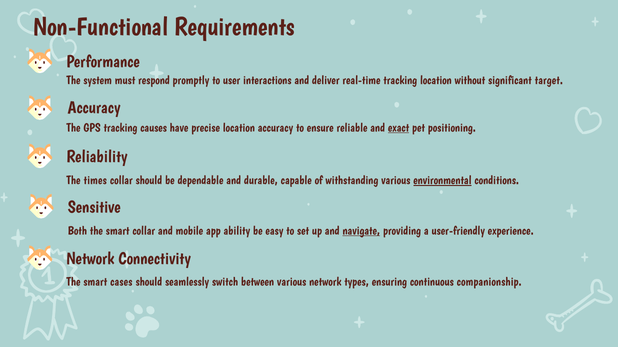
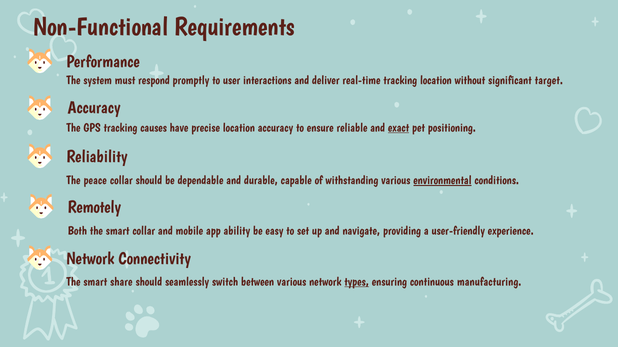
times: times -> peace
Sensitive: Sensitive -> Remotely
navigate underline: present -> none
cases: cases -> share
types underline: none -> present
companionship: companionship -> manufacturing
